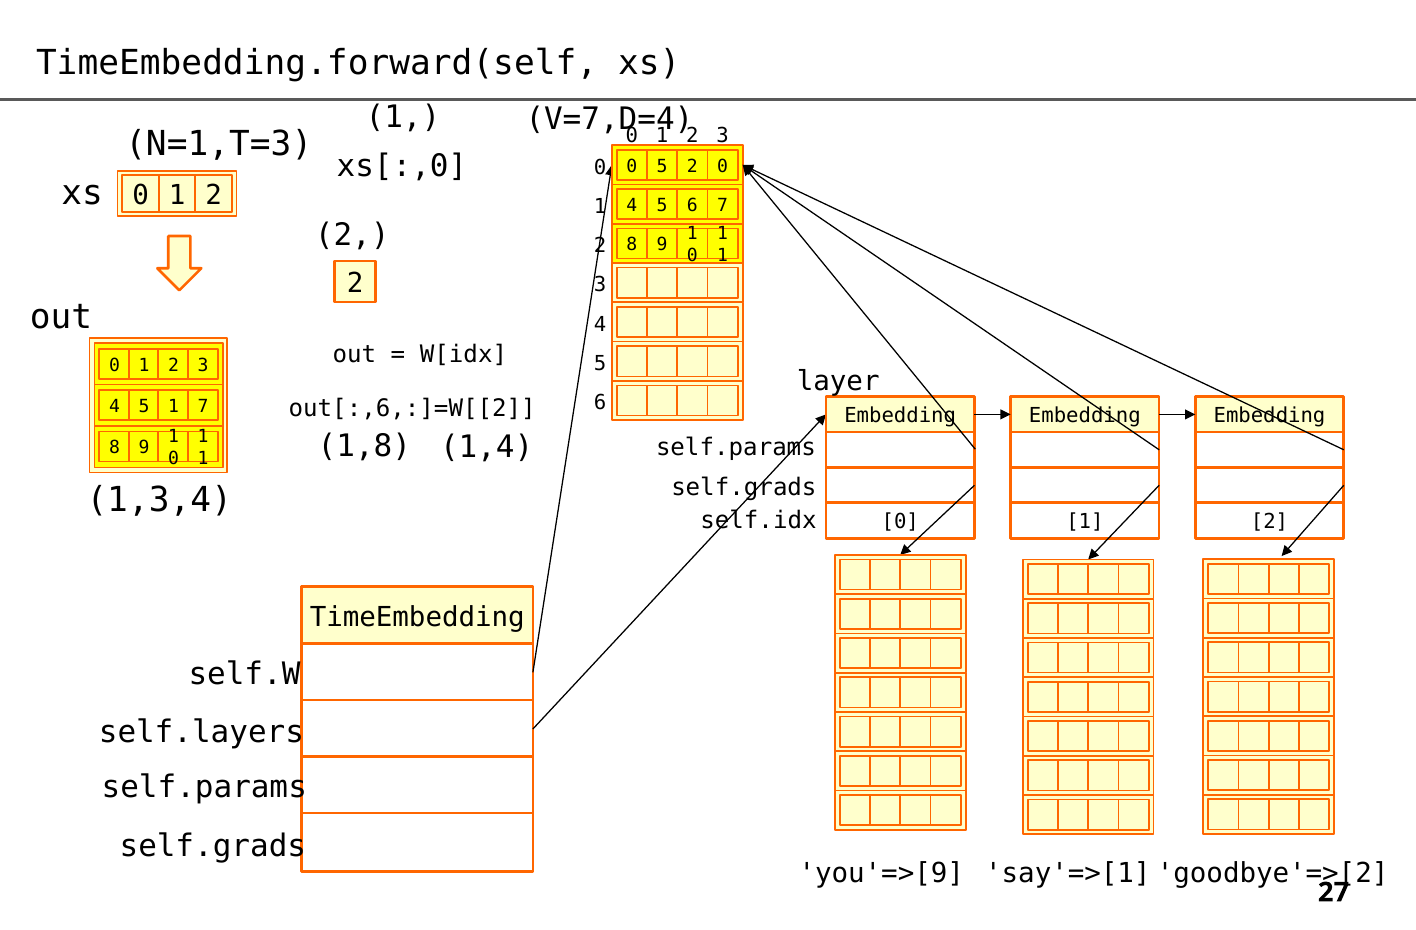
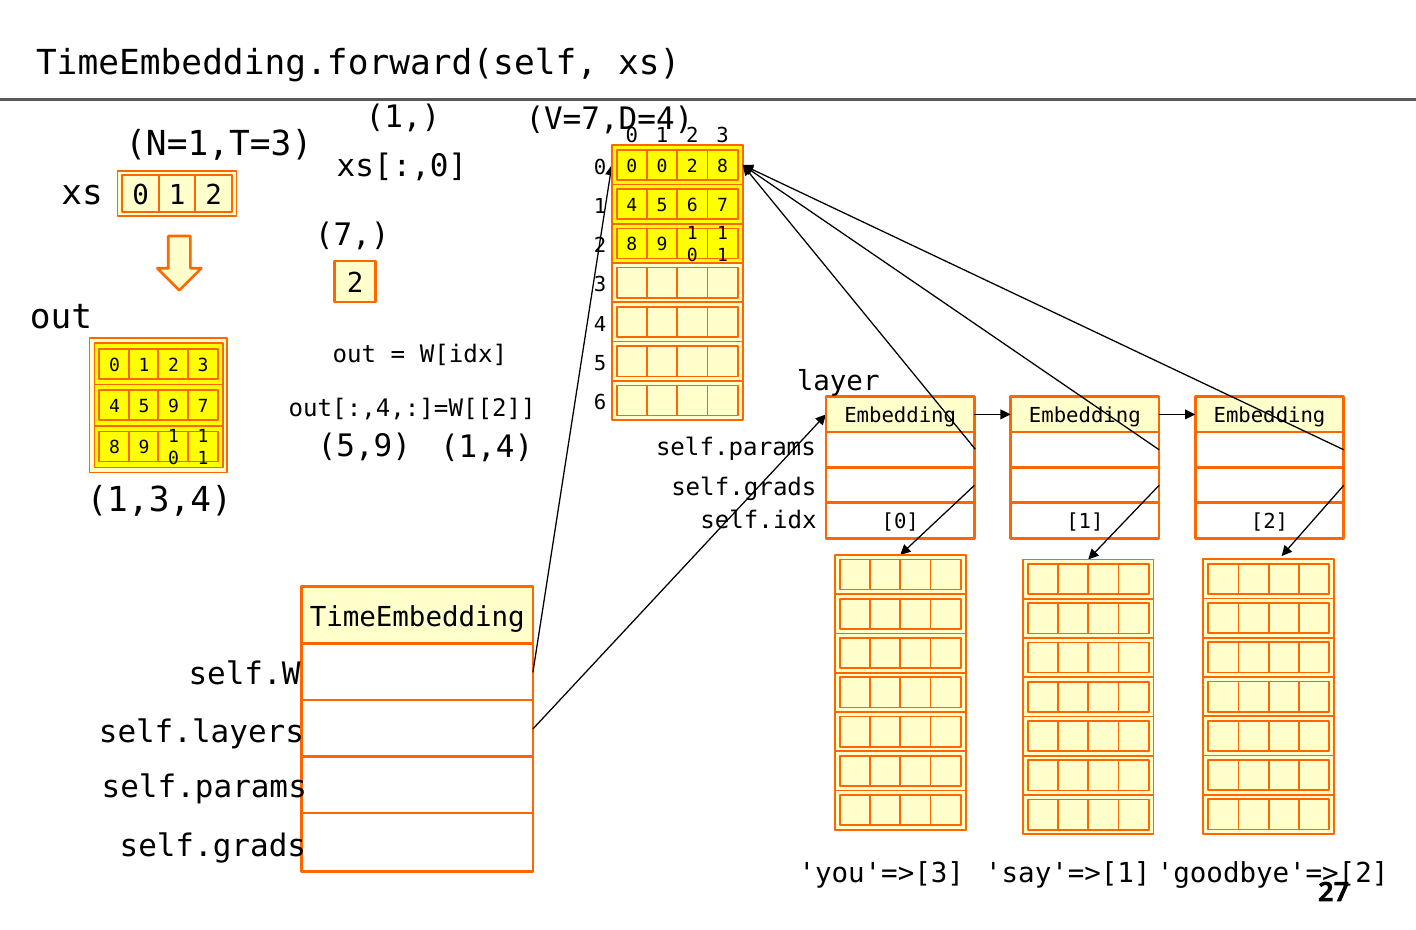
0 5: 5 -> 0
0 at (723, 166): 0 -> 8
2 at (352, 236): 2 -> 7
out[:,6,:]=W[[2: out[:,6,:]=W[[2 -> out[:,4,:]=W[[2
5 1: 1 -> 9
1,8: 1,8 -> 5,9
you'=>[9: you'=>[9 -> you'=>[3
